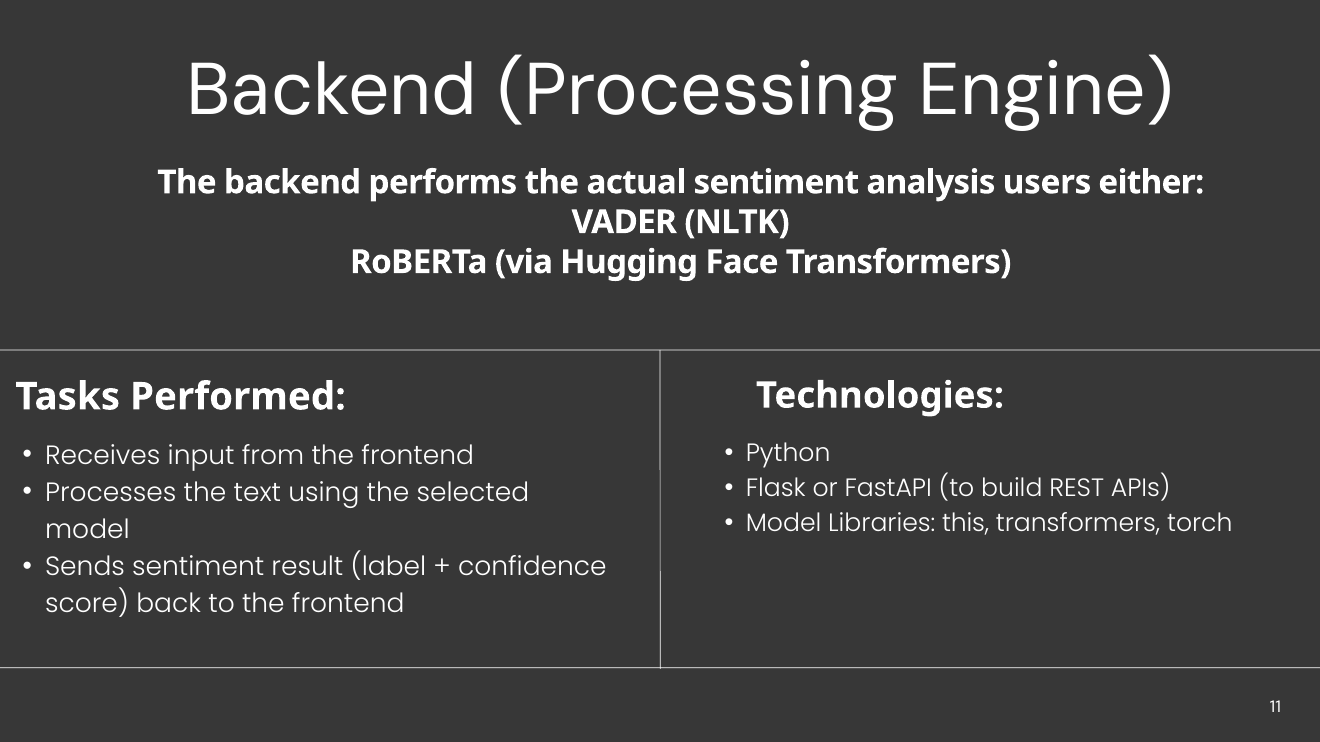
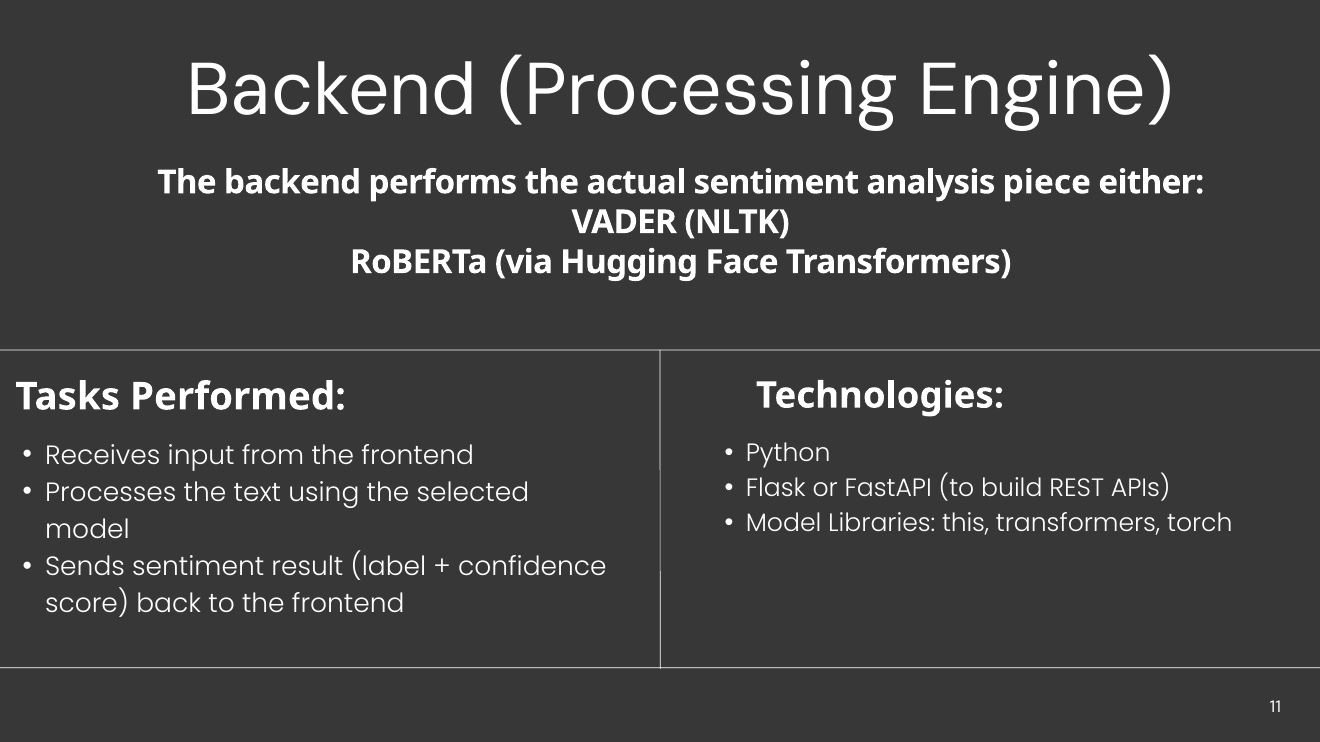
users: users -> piece
